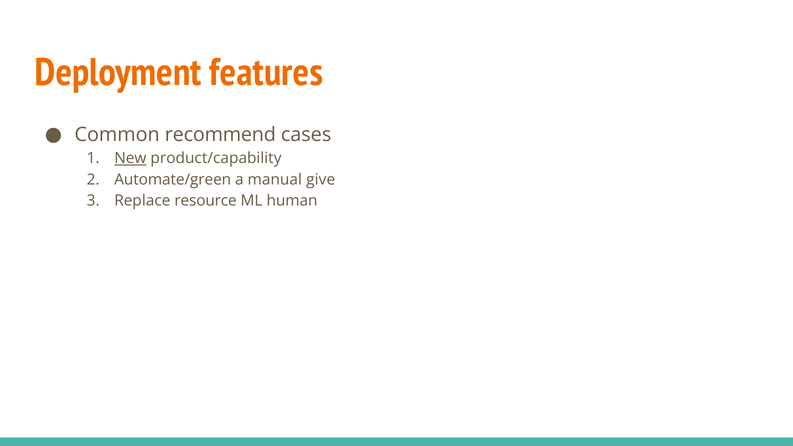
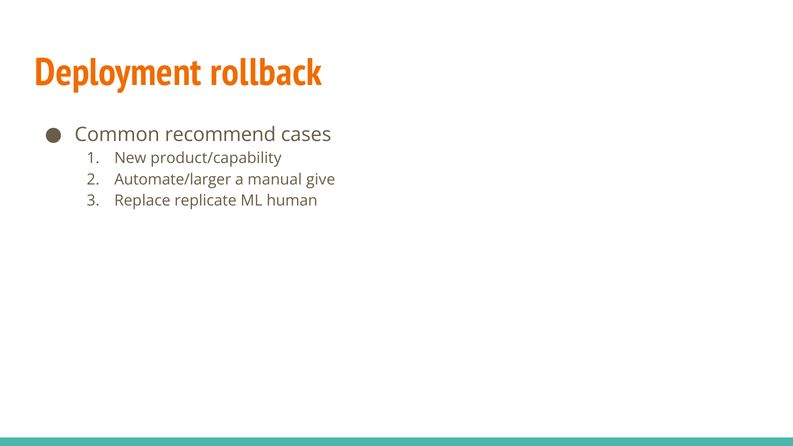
features: features -> rollback
New underline: present -> none
Automate/green: Automate/green -> Automate/larger
resource: resource -> replicate
